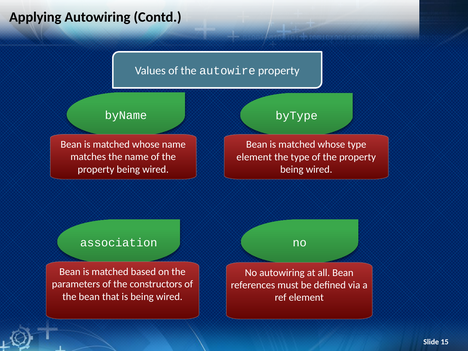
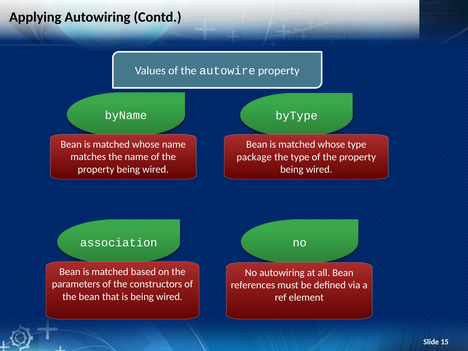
element at (254, 157): element -> package
